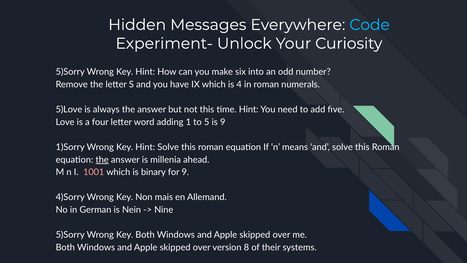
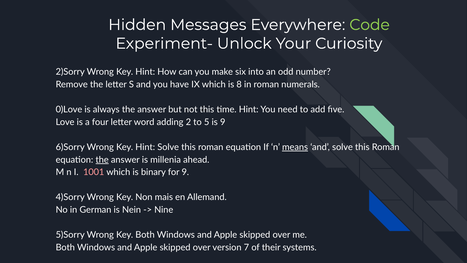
Code colour: light blue -> light green
5)Sorry at (70, 72): 5)Sorry -> 2)Sorry
4: 4 -> 8
5)Love: 5)Love -> 0)Love
1: 1 -> 2
1)Sorry: 1)Sorry -> 6)Sorry
means underline: none -> present
8: 8 -> 7
